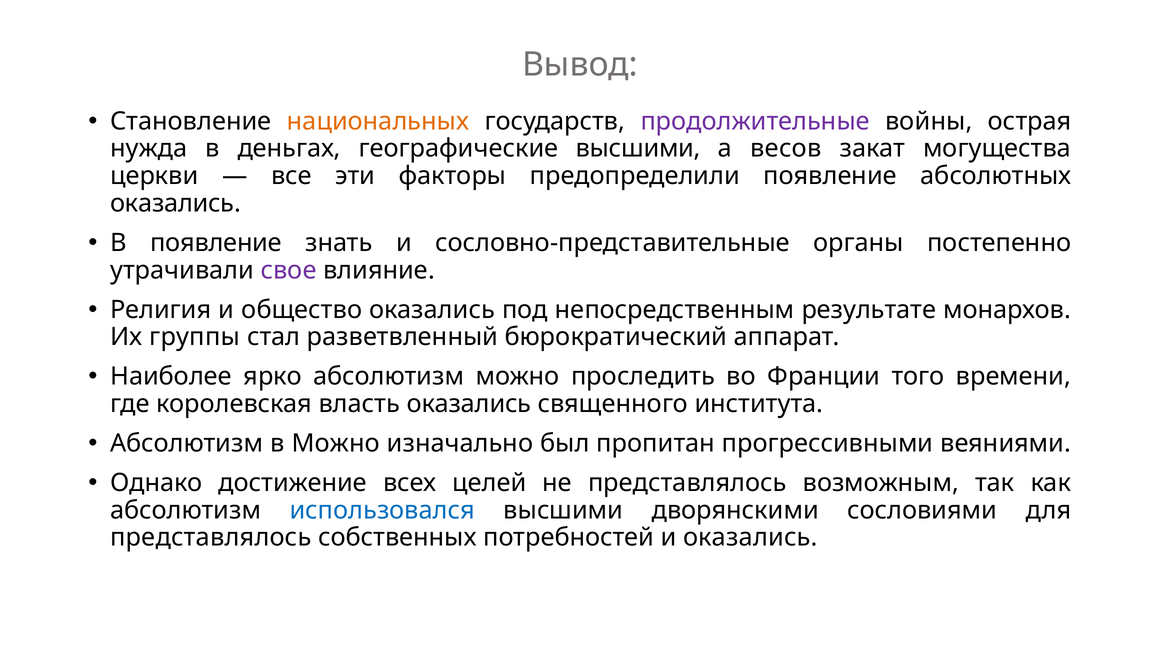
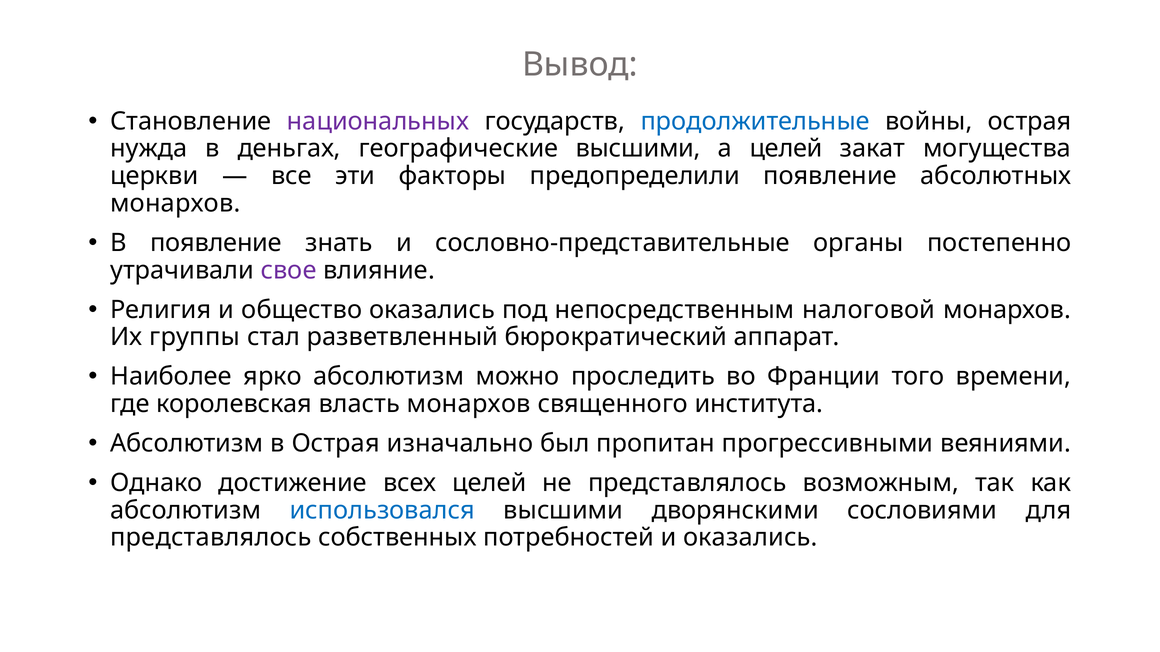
национальных colour: orange -> purple
продолжительные colour: purple -> blue
а весов: весов -> целей
оказались at (175, 204): оказались -> монархов
результате: результате -> налоговой
власть оказались: оказались -> монархов
в Можно: Можно -> Острая
